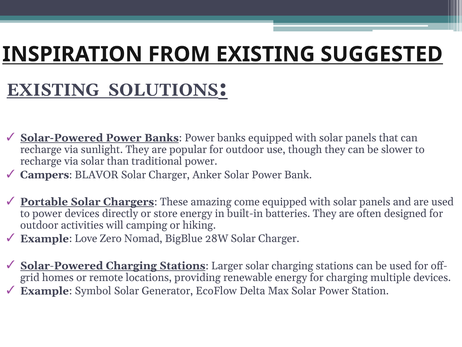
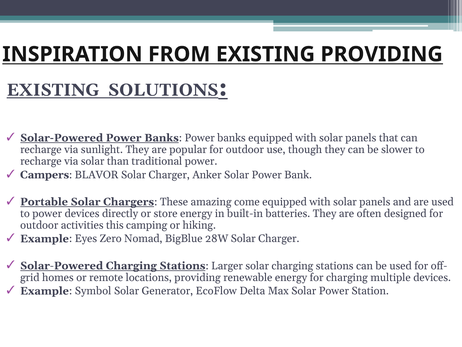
EXISTING SUGGESTED: SUGGESTED -> PROVIDING
will: will -> this
Love: Love -> Eyes
